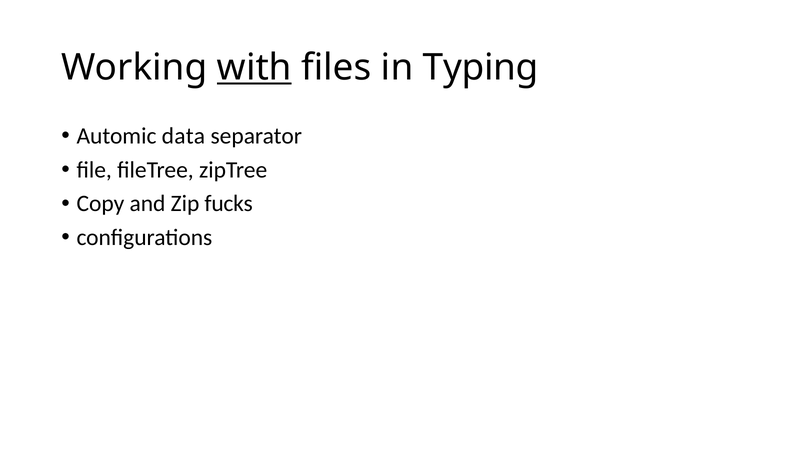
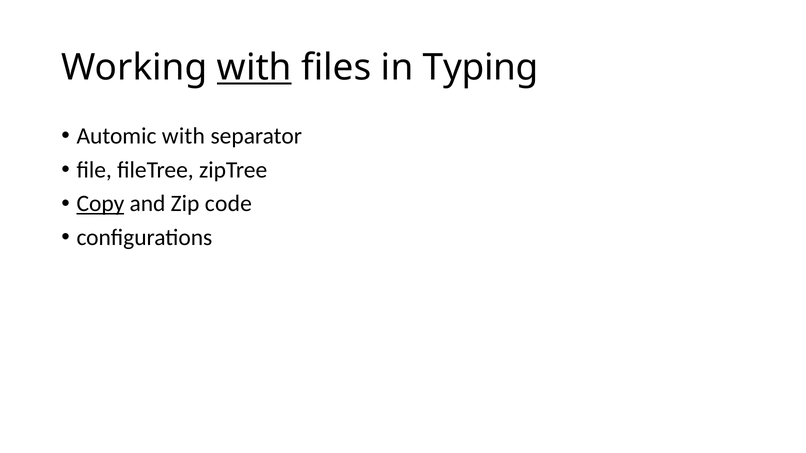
Automic data: data -> with
Copy underline: none -> present
fucks: fucks -> code
